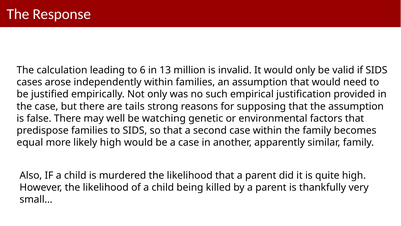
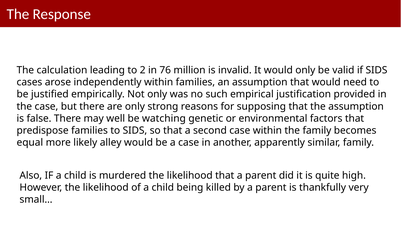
6: 6 -> 2
13: 13 -> 76
are tails: tails -> only
likely high: high -> alley
